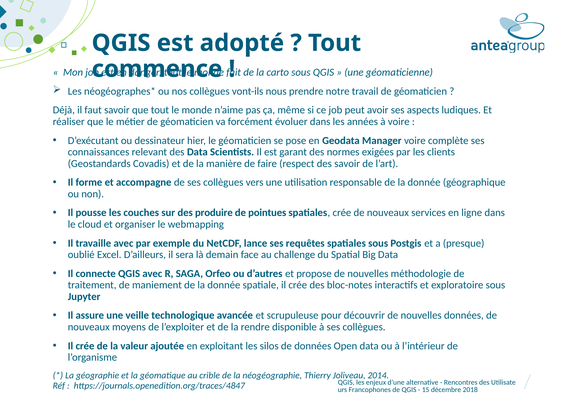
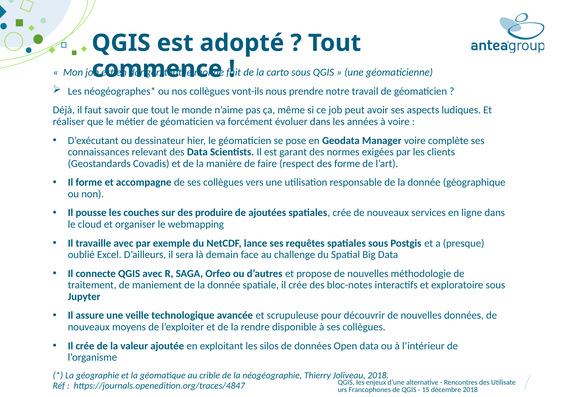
des savoir: savoir -> forme
pointues: pointues -> ajoutées
Joliveau 2014: 2014 -> 2018
